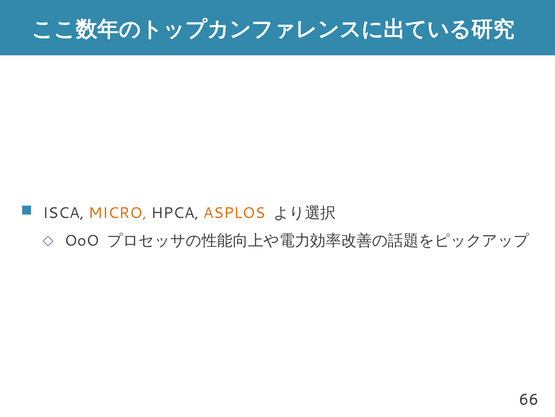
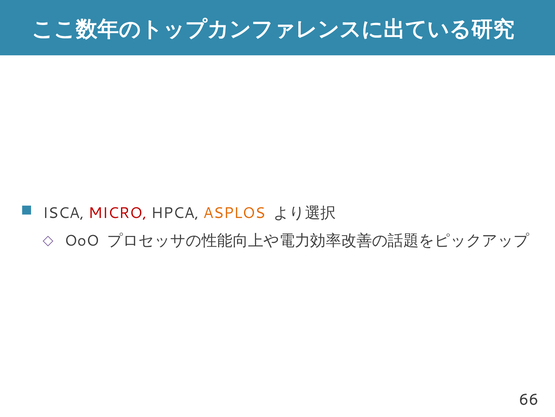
MICRO colour: orange -> red
